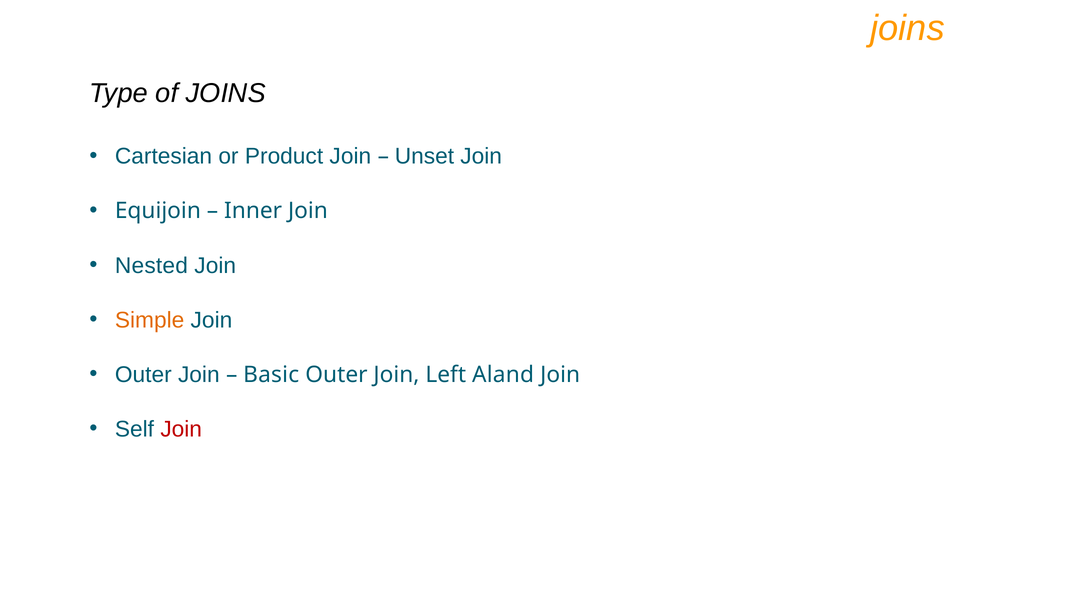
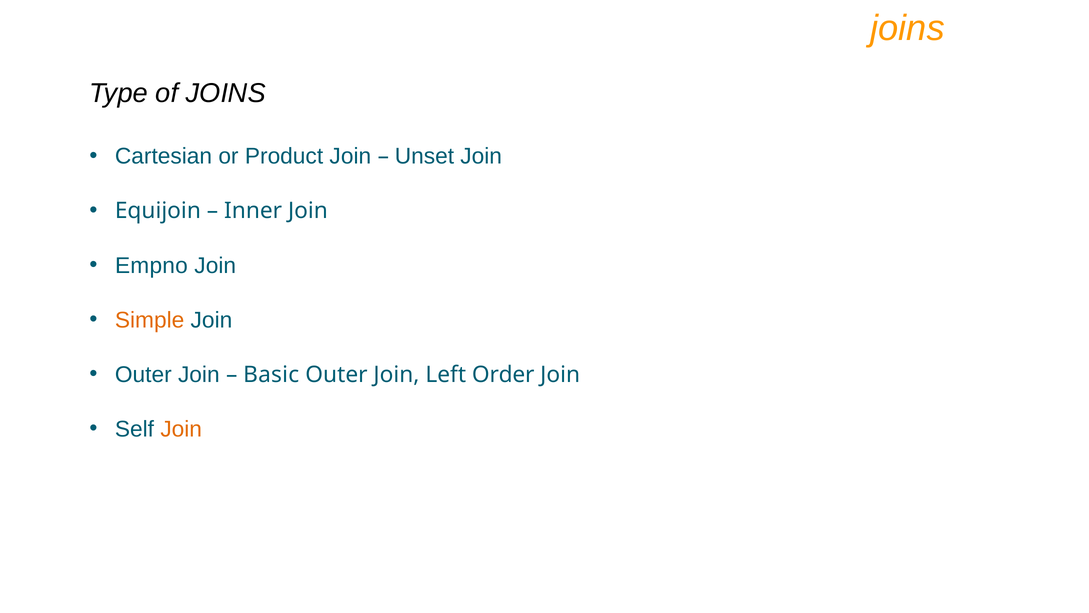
Nested: Nested -> Empno
Aland: Aland -> Order
Join at (181, 429) colour: red -> orange
